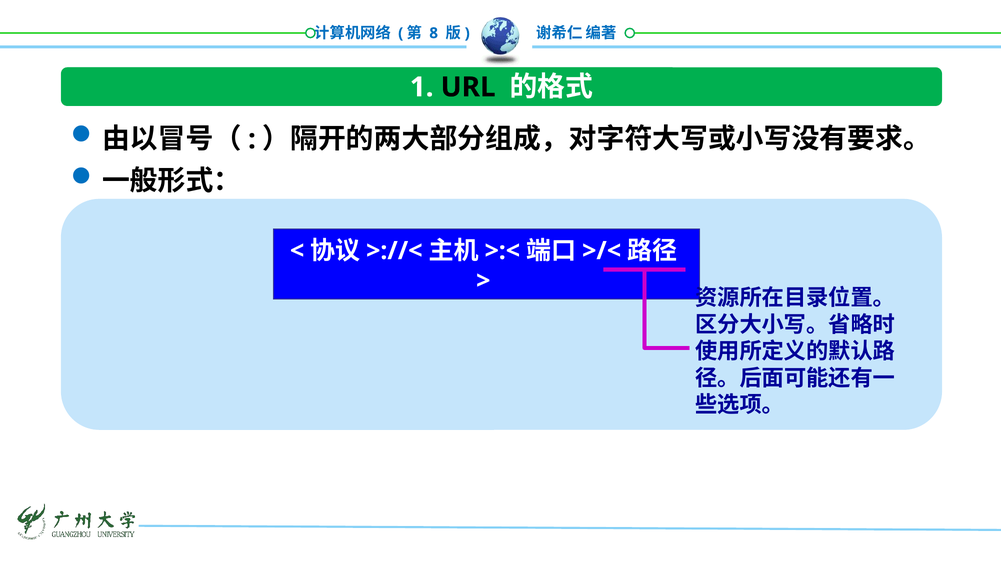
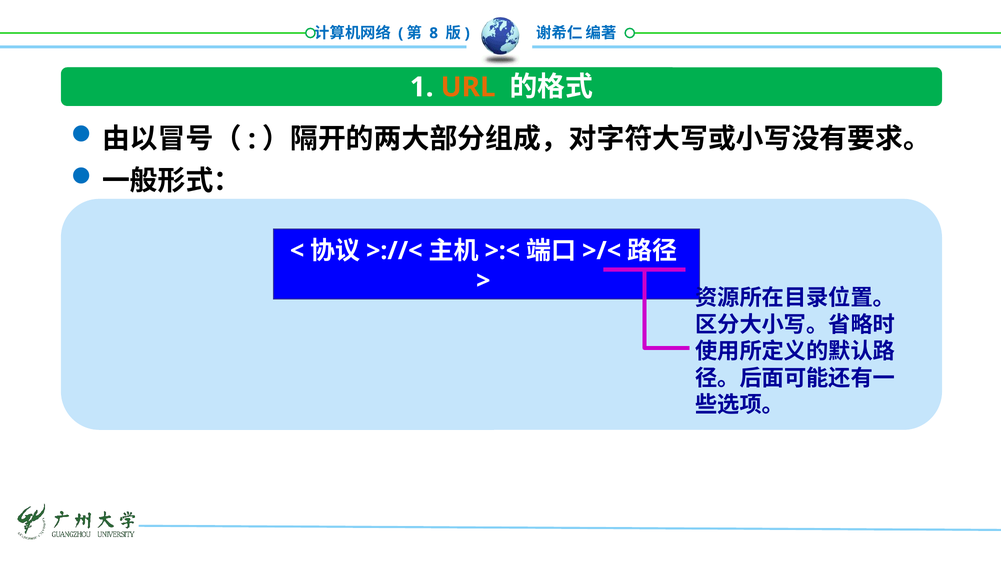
URL colour: black -> orange
